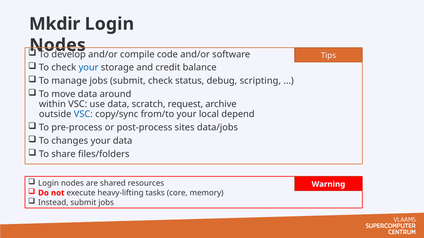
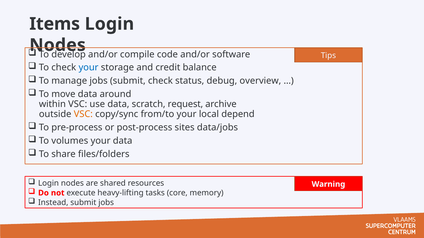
Mkdir: Mkdir -> Items
scripting: scripting -> overview
VSC at (83, 114) colour: blue -> orange
changes: changes -> volumes
